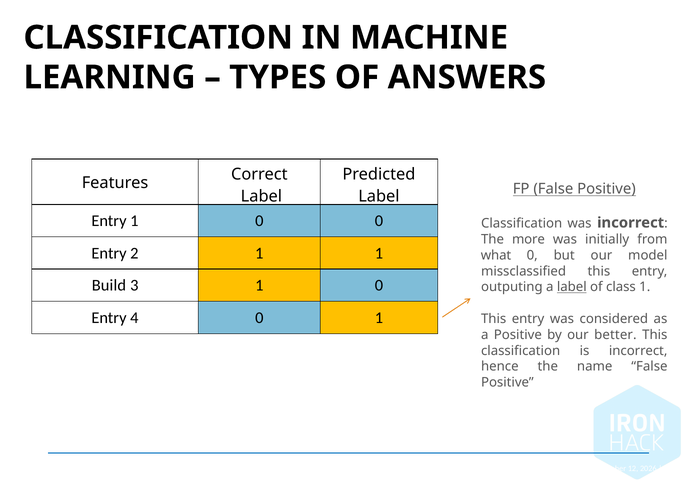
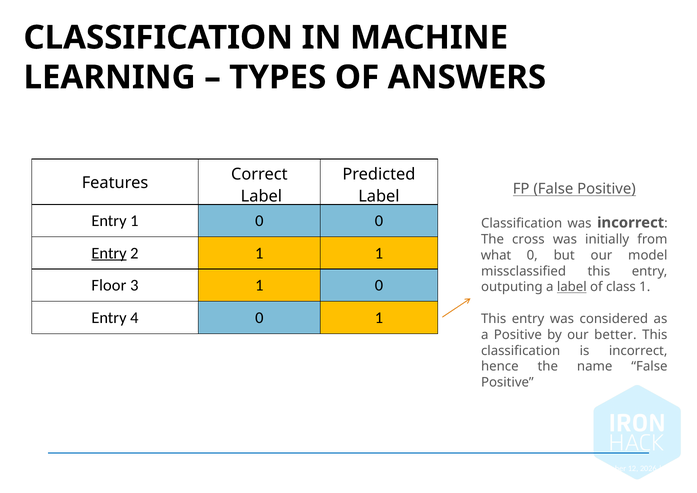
more: more -> cross
Entry at (109, 253) underline: none -> present
Build: Build -> Floor
